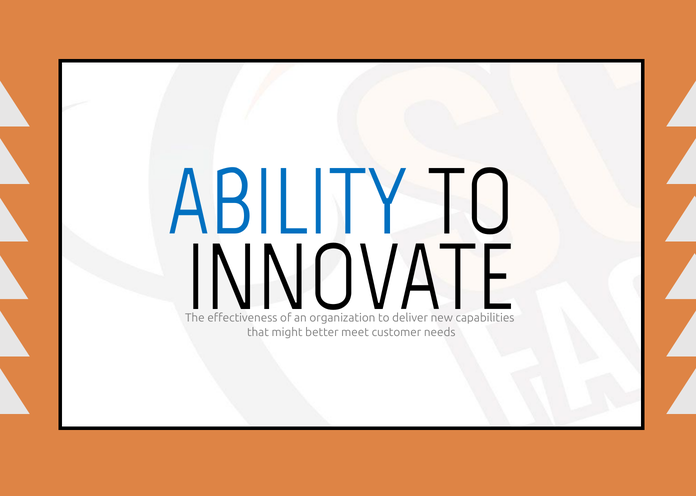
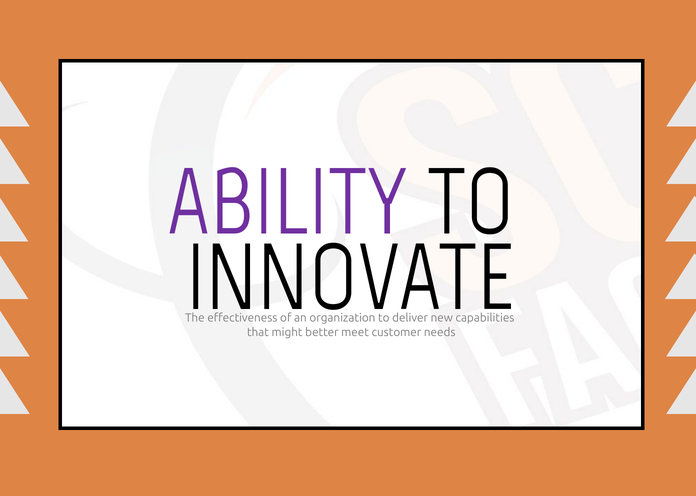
ABILITY colour: blue -> purple
